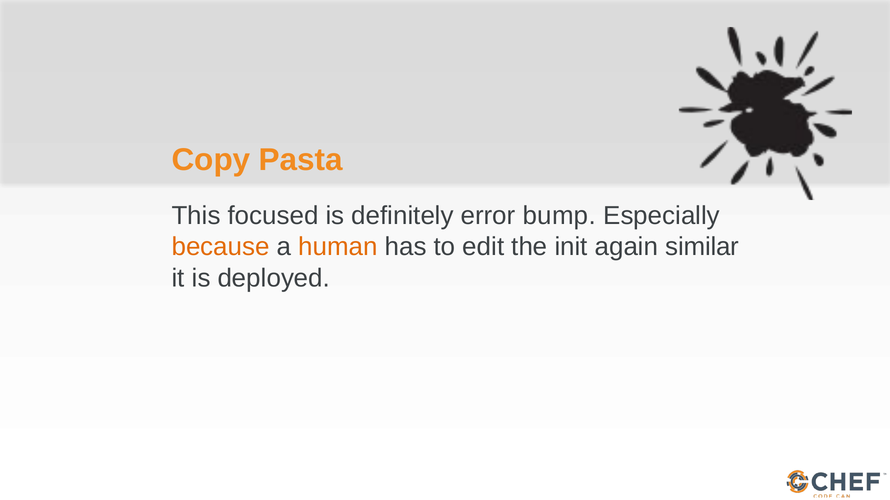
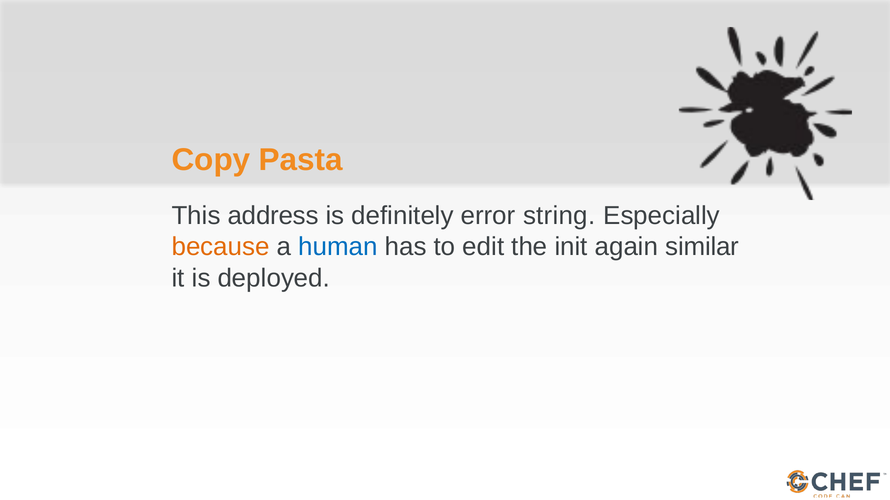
focused: focused -> address
bump: bump -> string
human colour: orange -> blue
